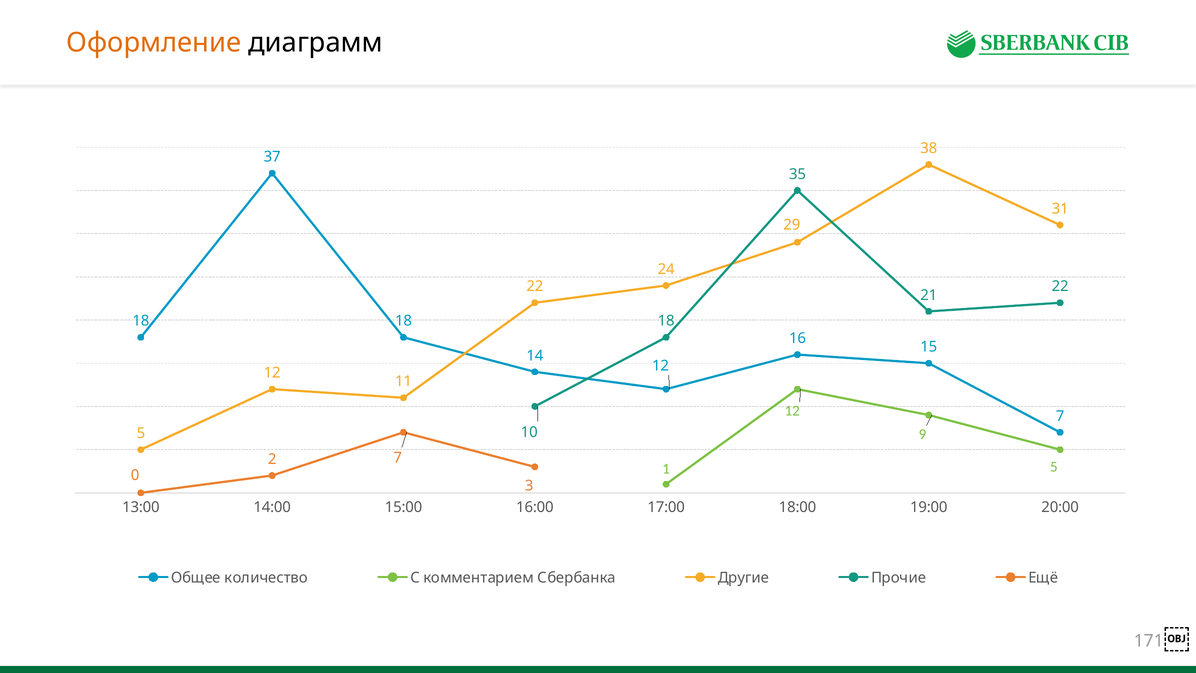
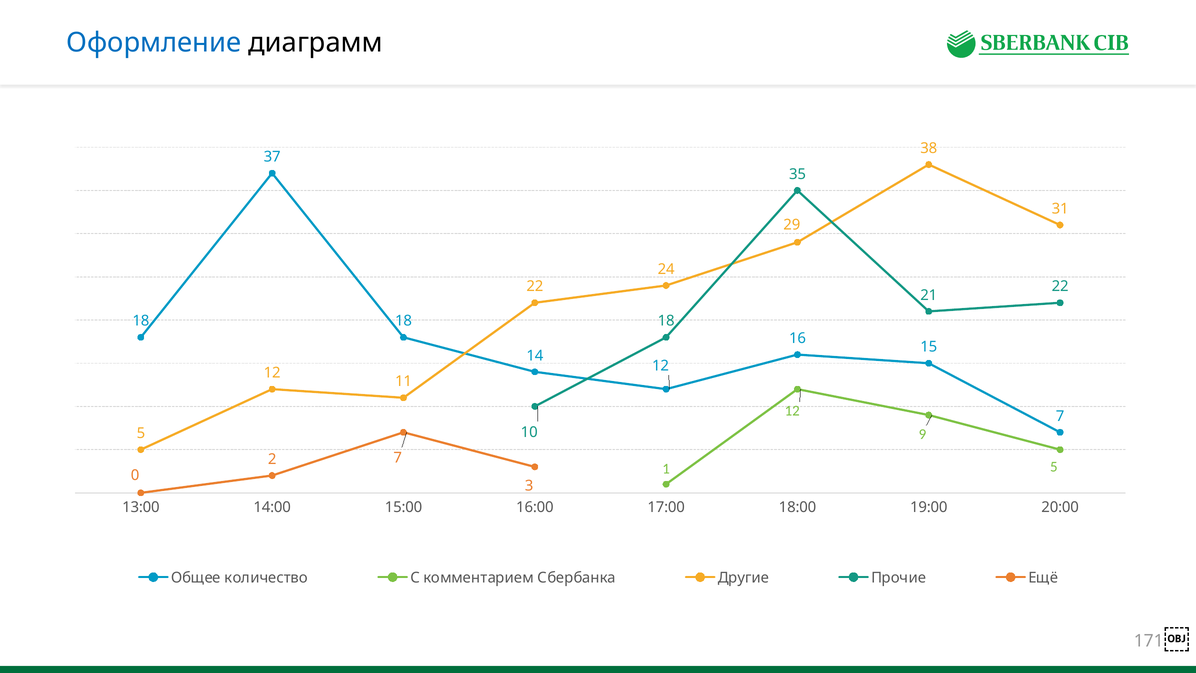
Оформление colour: orange -> blue
